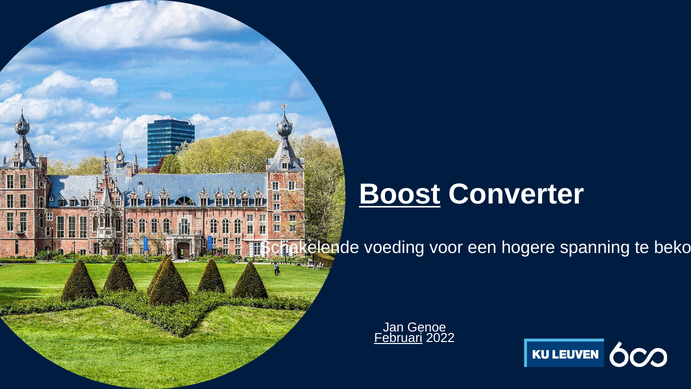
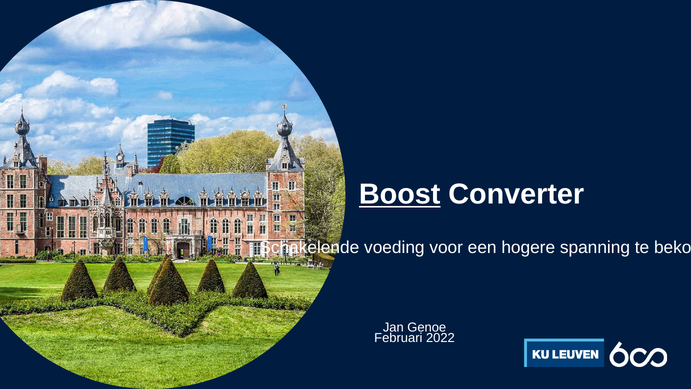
Februari underline: present -> none
